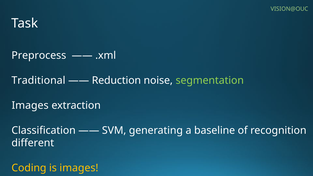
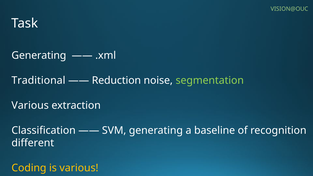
Preprocess at (39, 55): Preprocess -> Generating
Images at (30, 105): Images -> Various
is images: images -> various
